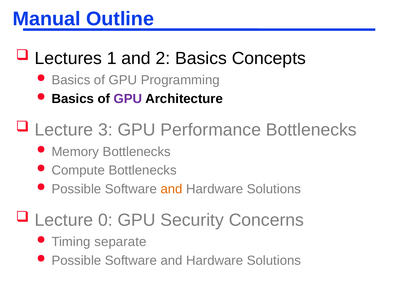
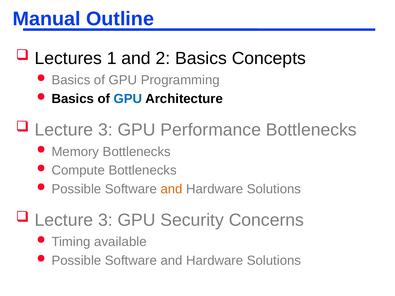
GPU at (128, 99) colour: purple -> blue
0 at (105, 220): 0 -> 3
separate: separate -> available
